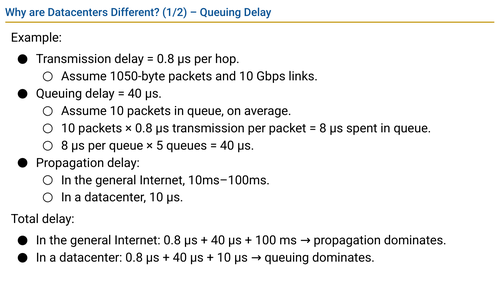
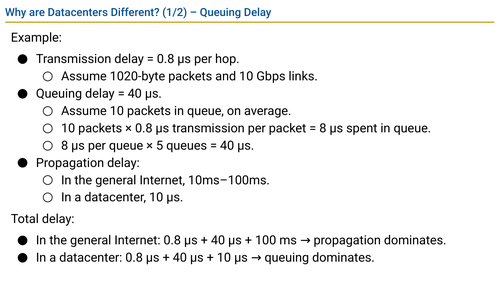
1050-byte: 1050-byte -> 1020-byte
